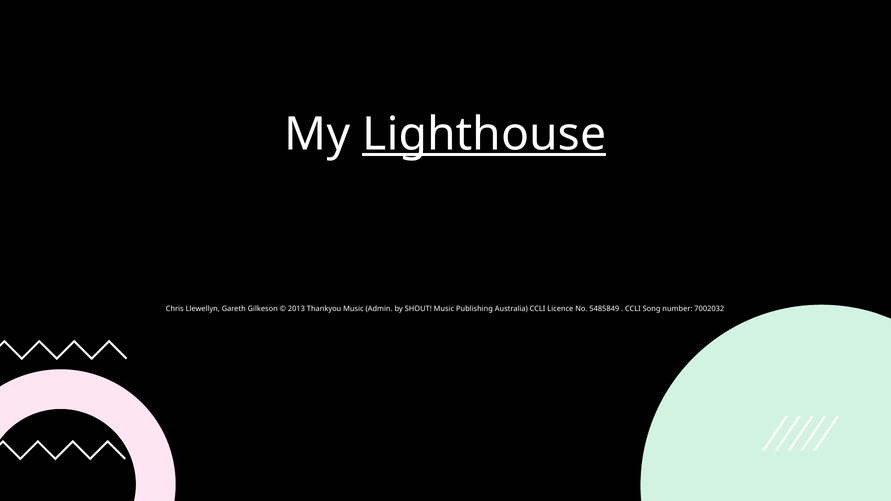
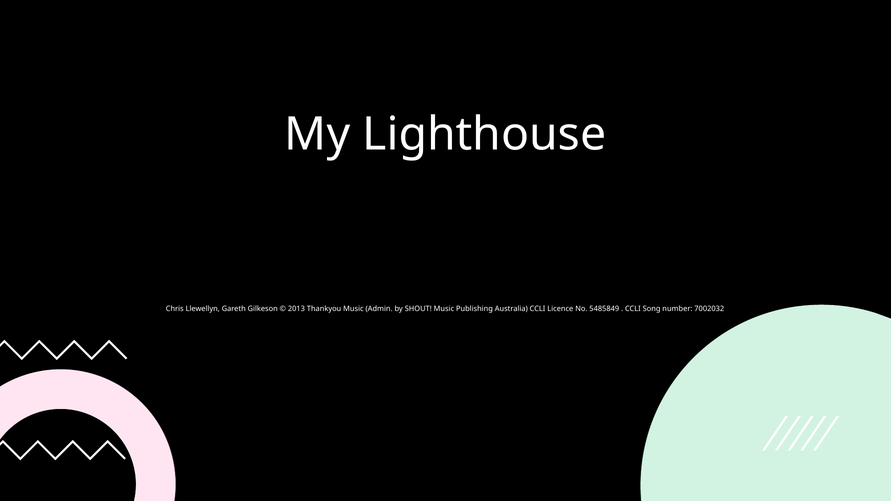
Lighthouse underline: present -> none
